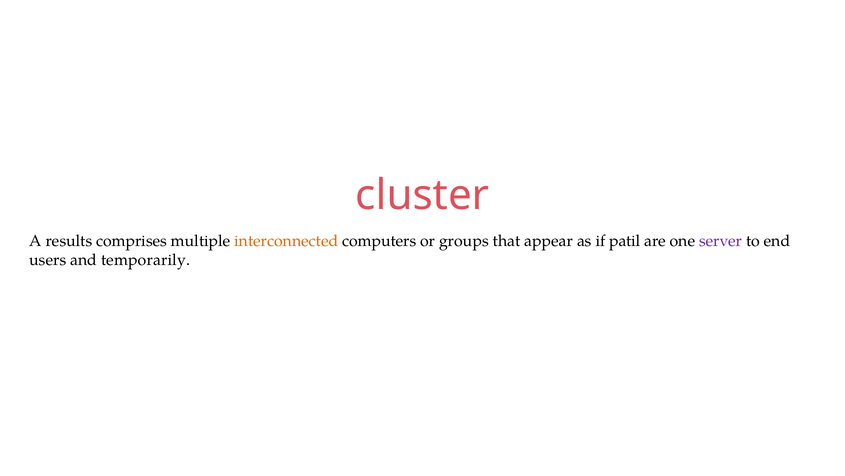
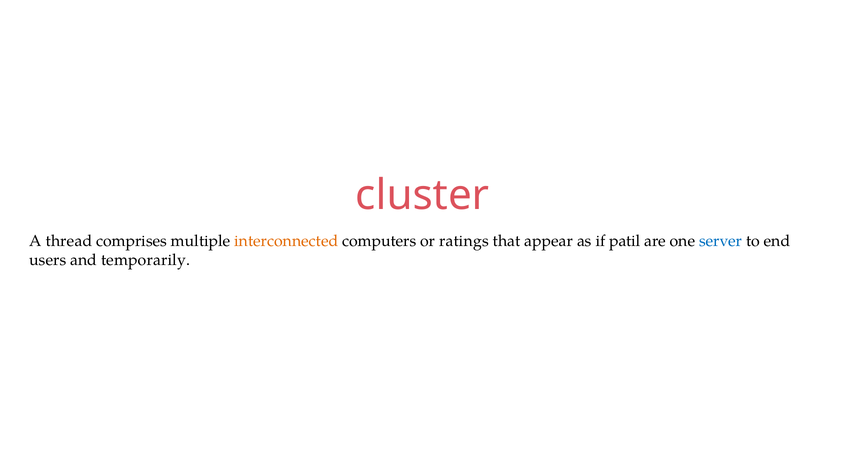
results: results -> thread
groups: groups -> ratings
server colour: purple -> blue
